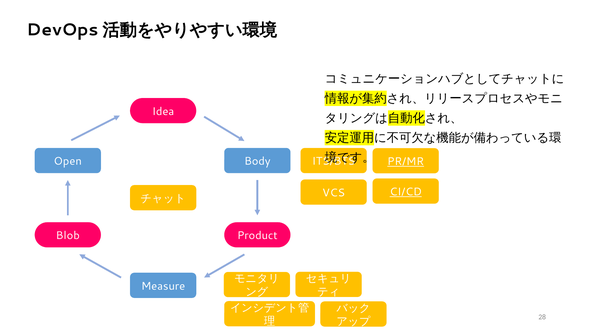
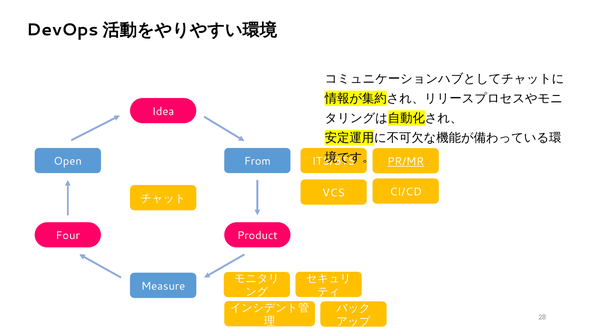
Body: Body -> From
CI/CD underline: present -> none
Blob: Blob -> Four
